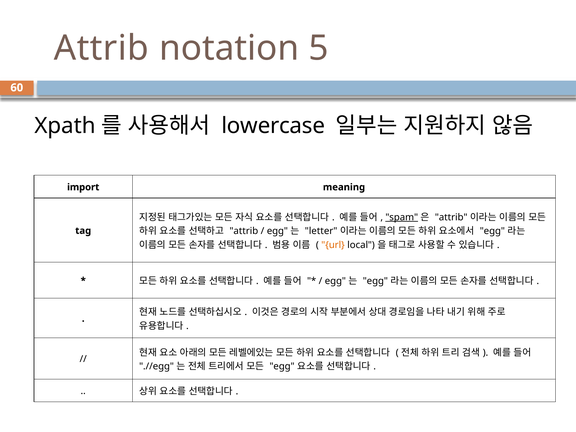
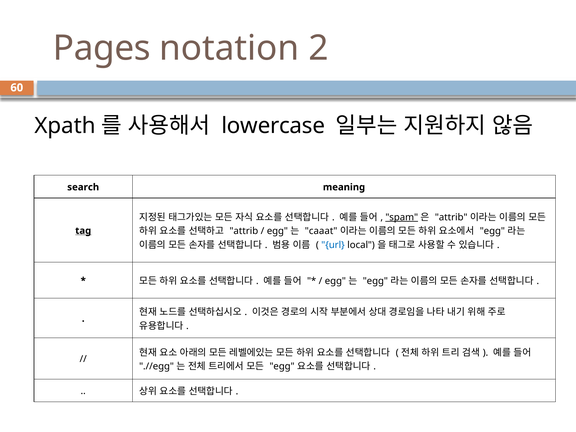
Attrib at (101, 48): Attrib -> Pages
5: 5 -> 2
import: import -> search
letter: letter -> caaat
tag underline: none -> present
url colour: orange -> blue
